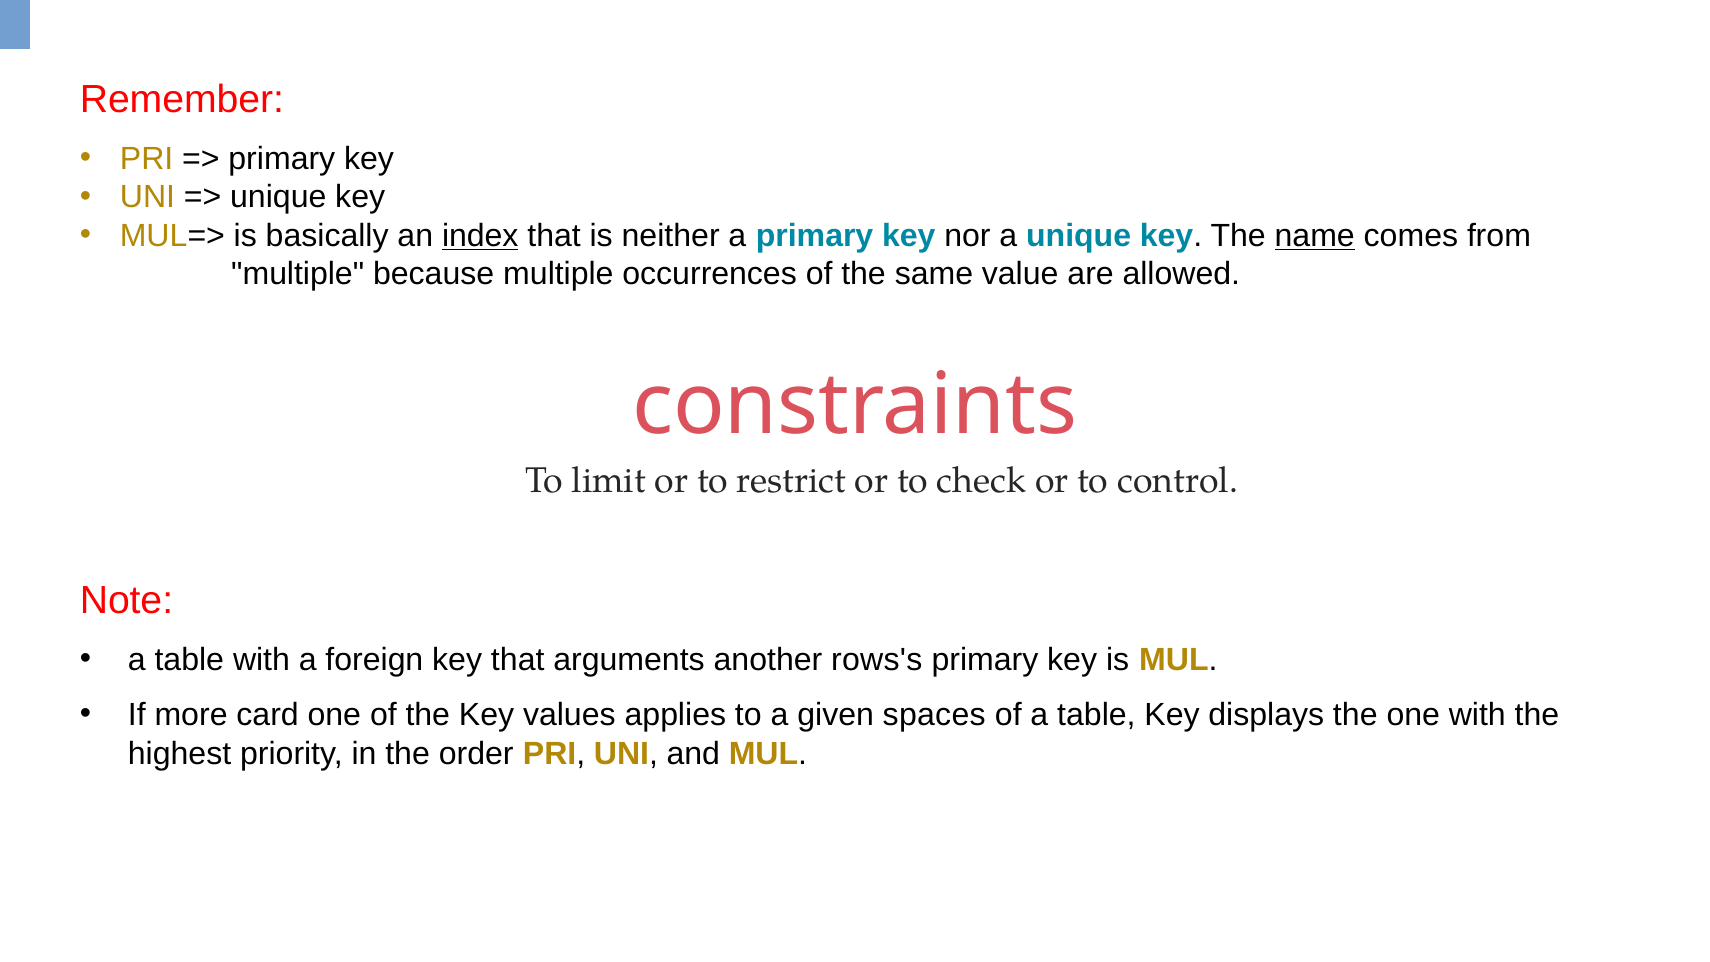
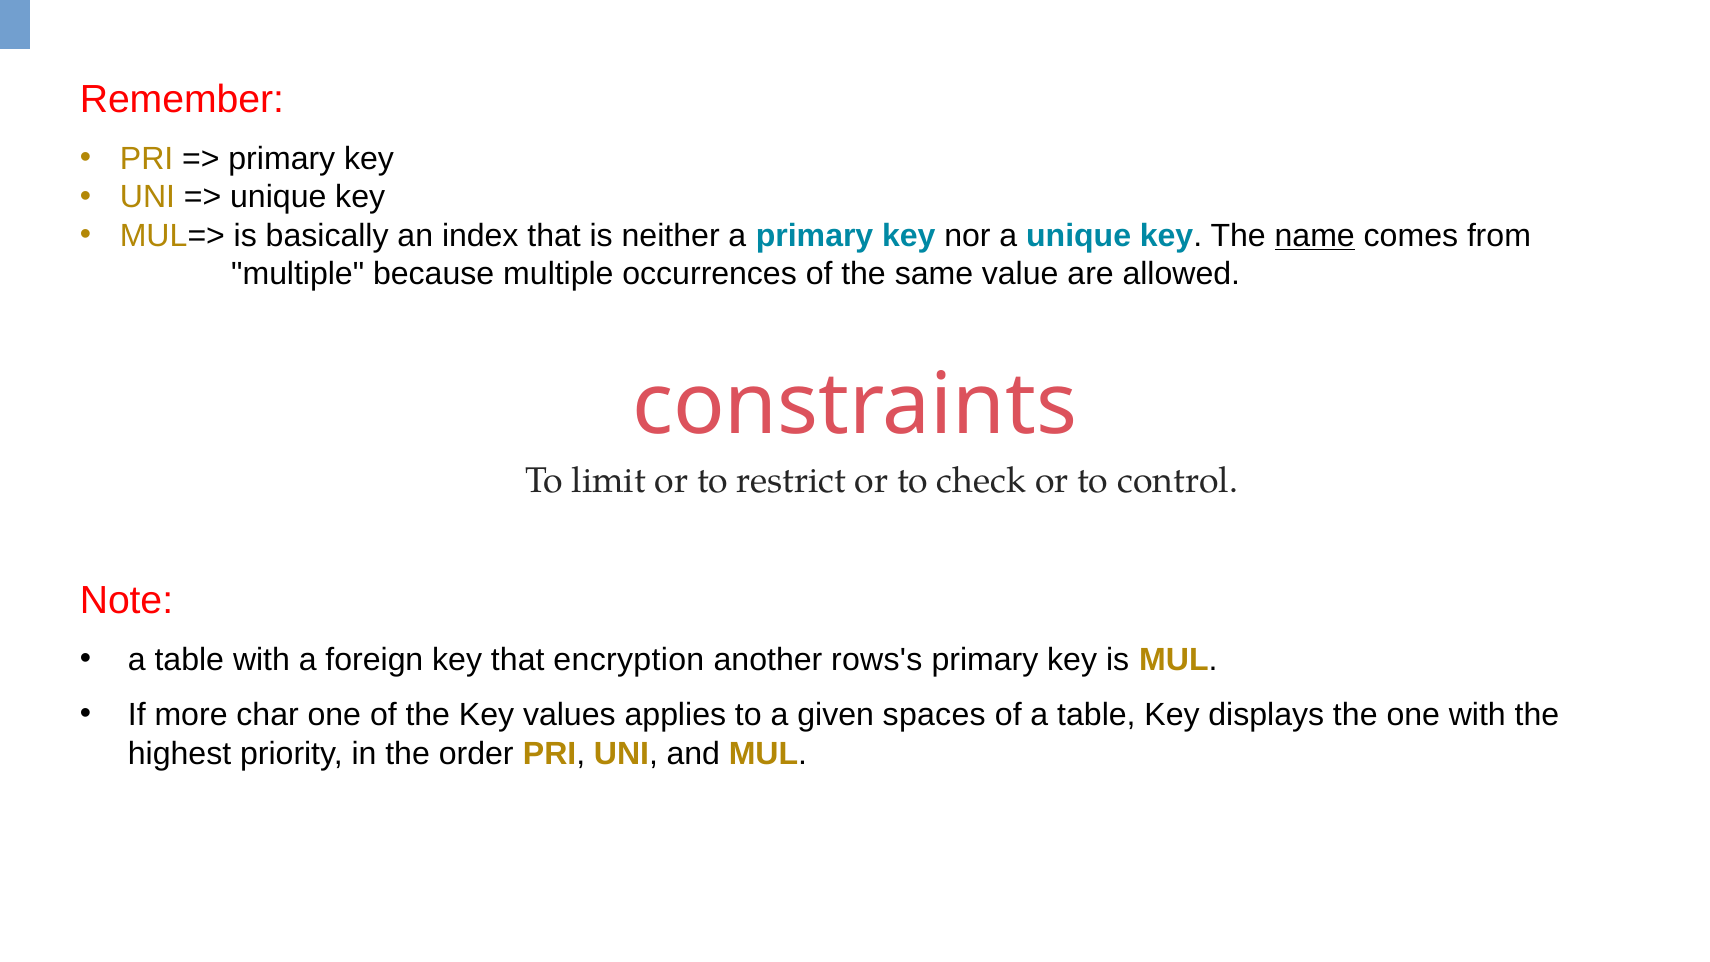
index underline: present -> none
arguments: arguments -> encryption
card: card -> char
